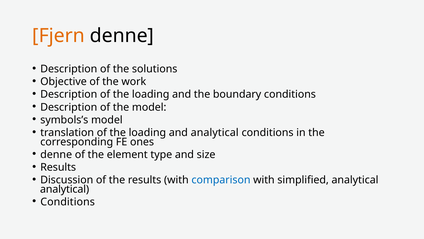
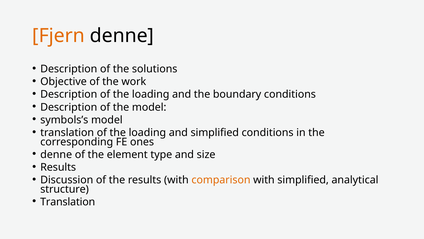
and analytical: analytical -> simplified
comparison colour: blue -> orange
analytical at (65, 189): analytical -> structure
Conditions at (68, 201): Conditions -> Translation
